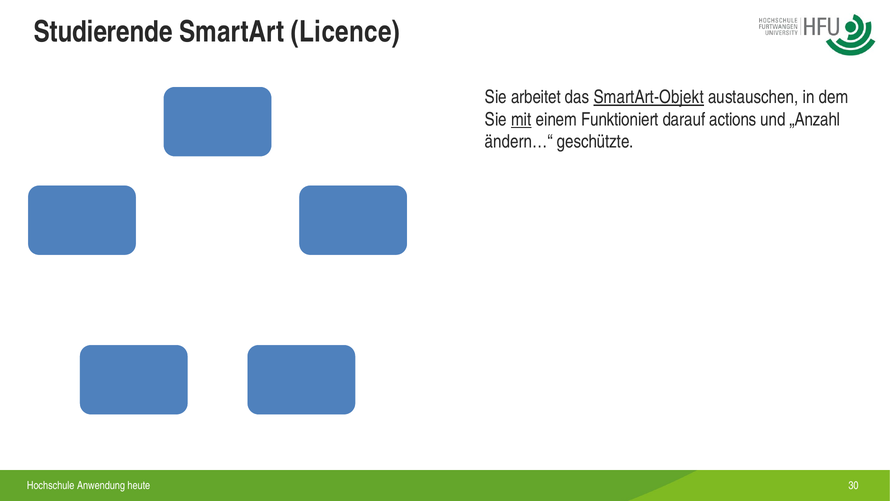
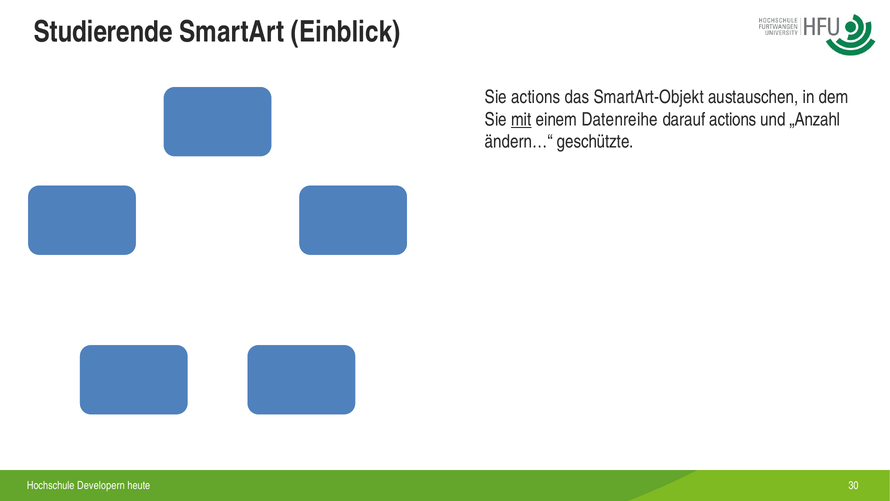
Licence: Licence -> Einblick
Sie arbeitet: arbeitet -> actions
SmartArt-Objekt underline: present -> none
Funktioniert: Funktioniert -> Datenreihe
Anwendung: Anwendung -> Developern
